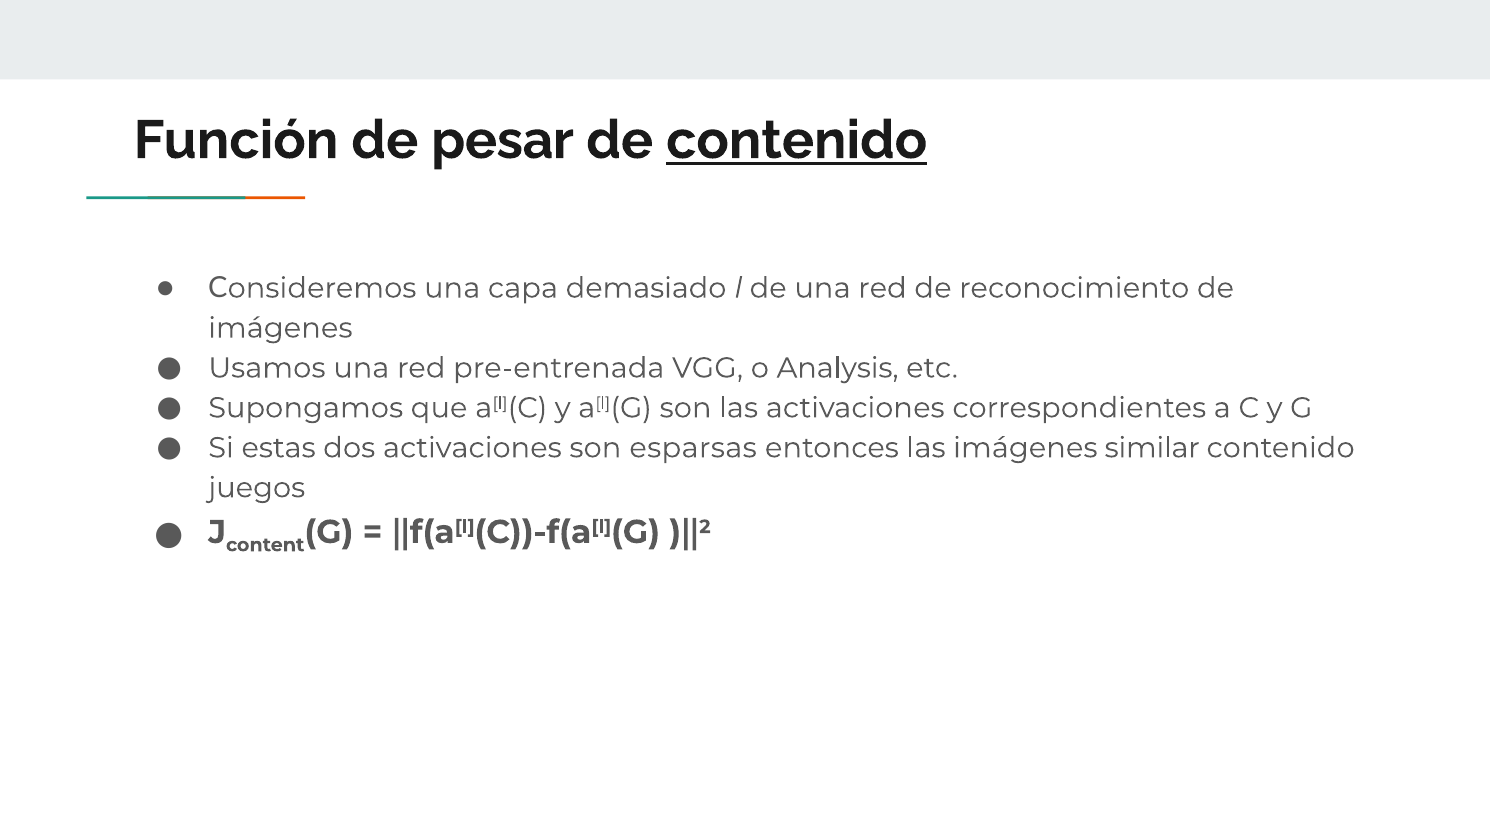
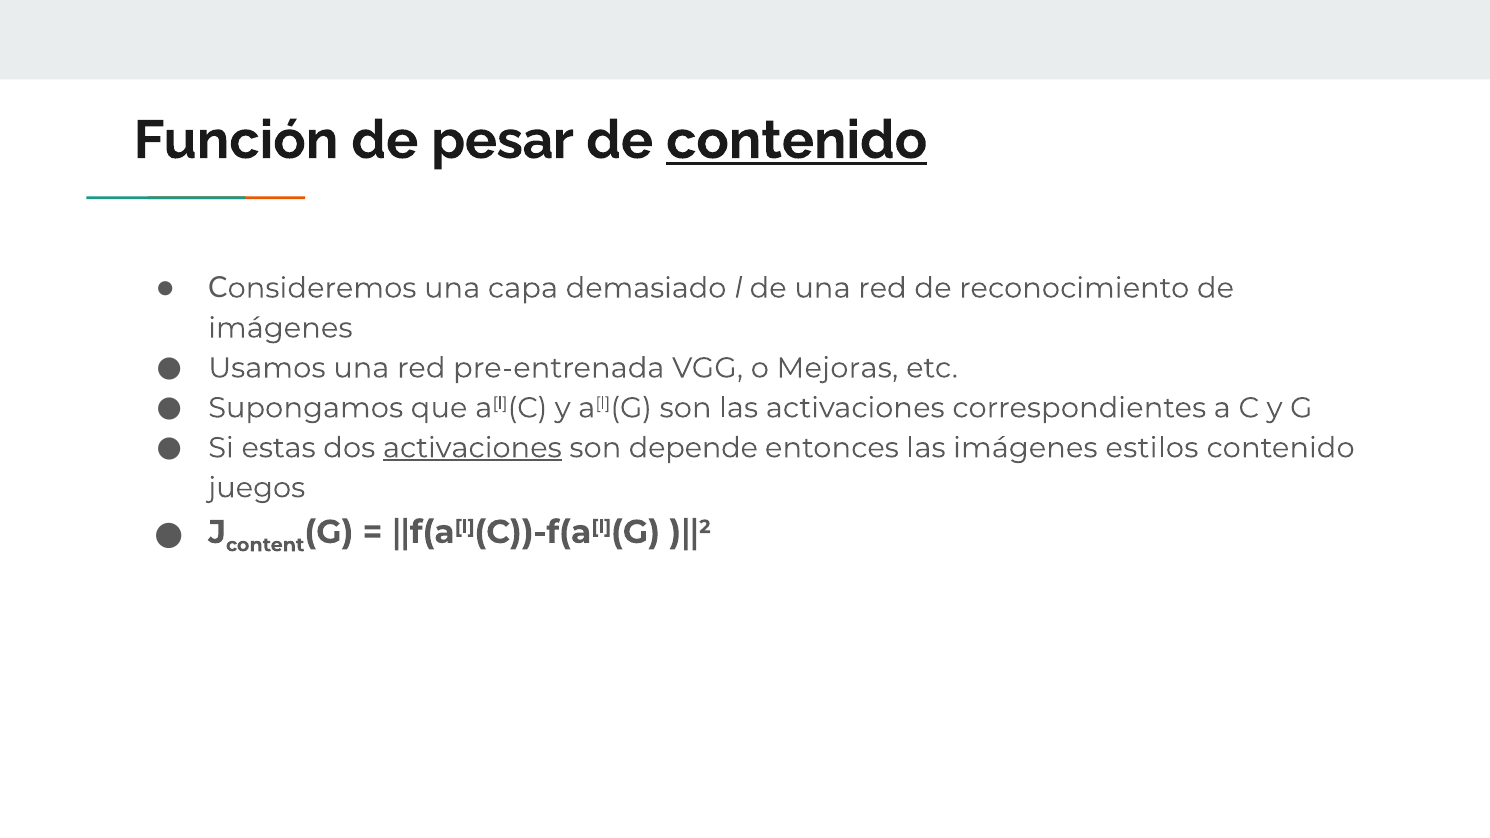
Analysis: Analysis -> Mejoras
activaciones at (472, 448) underline: none -> present
esparsas: esparsas -> depende
similar: similar -> estilos
